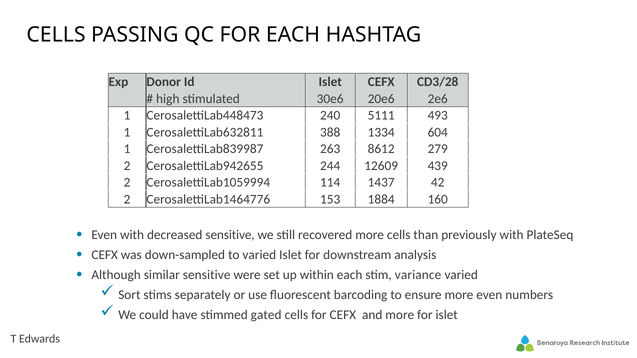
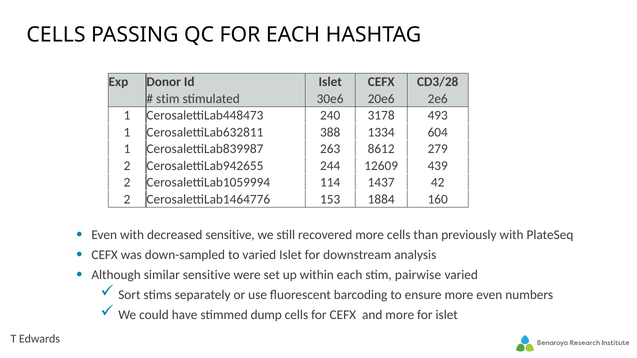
high at (168, 99): high -> stim
5111: 5111 -> 3178
variance: variance -> pairwise
gated: gated -> dump
